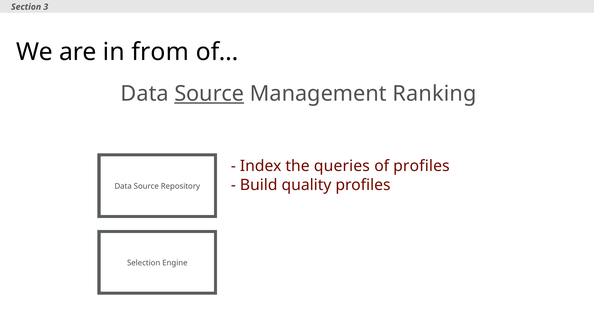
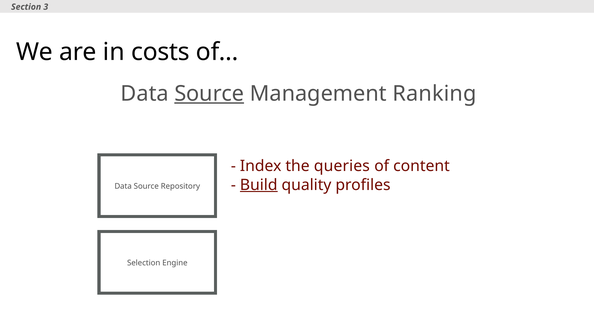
from: from -> costs
of profiles: profiles -> content
Build underline: none -> present
